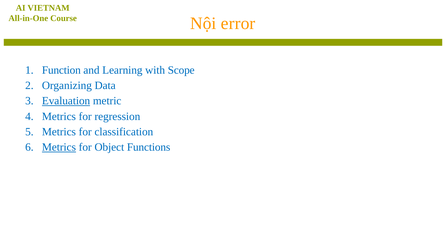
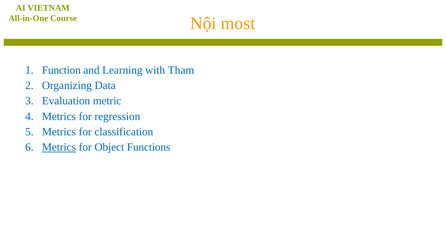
error: error -> most
Scope: Scope -> Tham
Evaluation underline: present -> none
